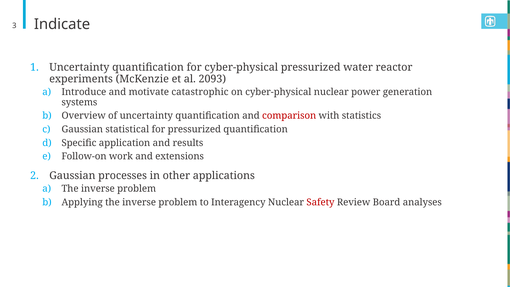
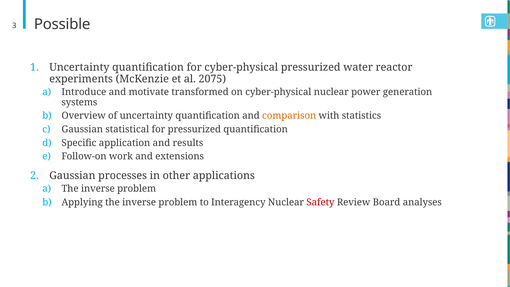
Indicate: Indicate -> Possible
2093: 2093 -> 2075
catastrophic: catastrophic -> transformed
comparison colour: red -> orange
